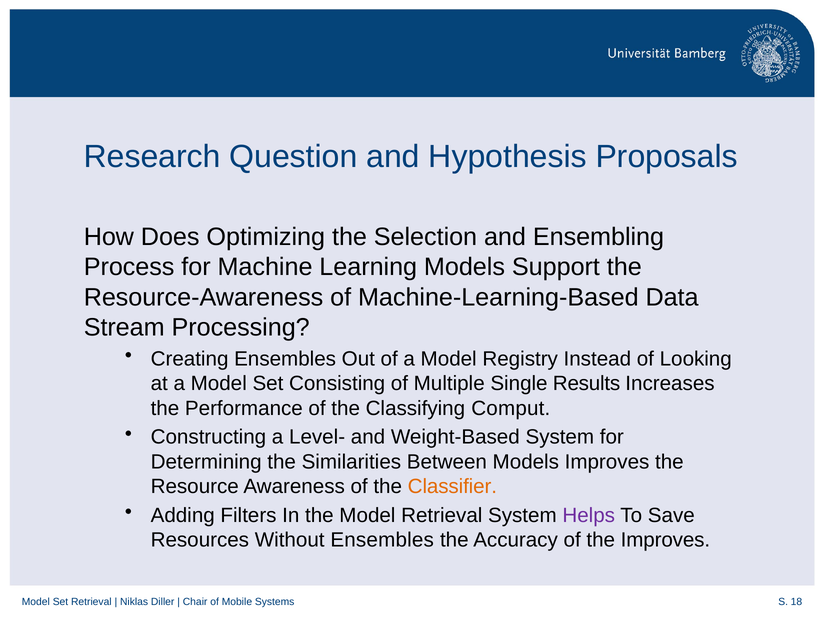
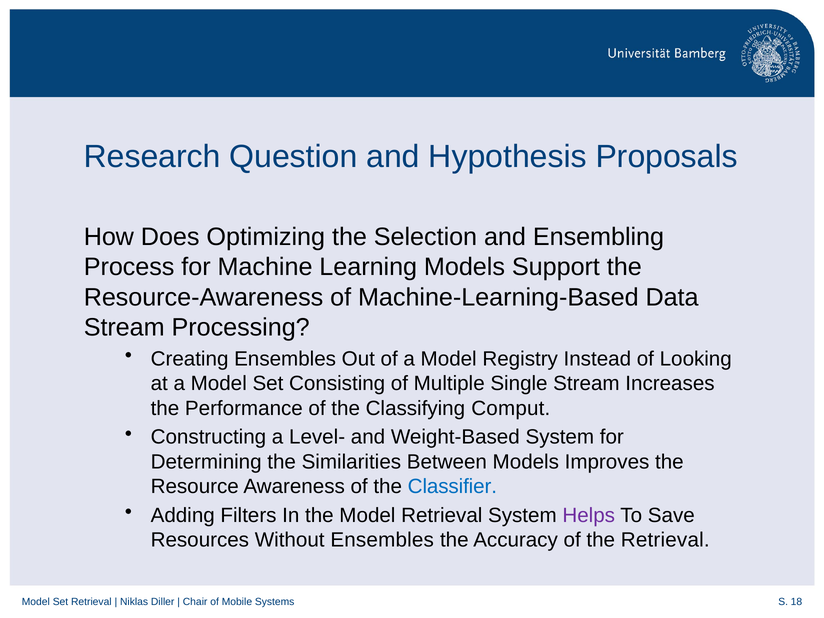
Single Results: Results -> Stream
Classifier colour: orange -> blue
the Improves: Improves -> Retrieval
